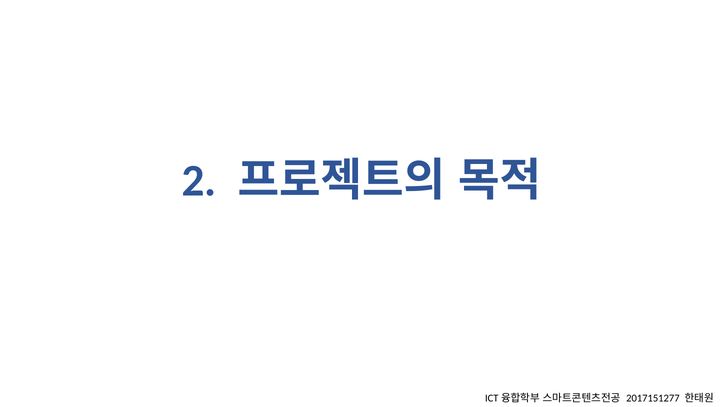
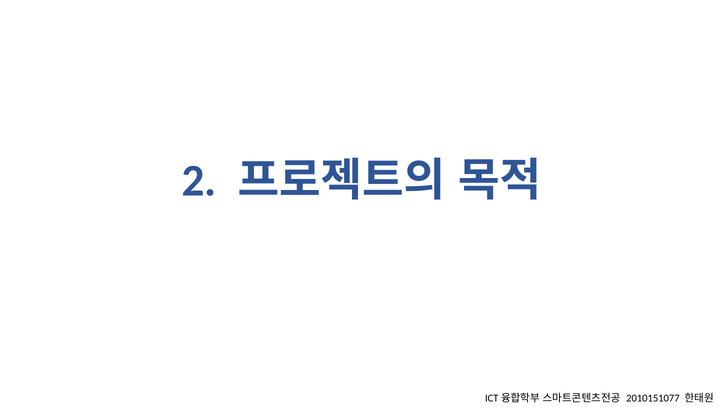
2017151277: 2017151277 -> 2010151077
